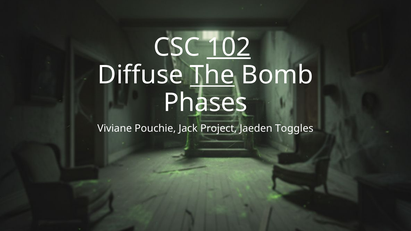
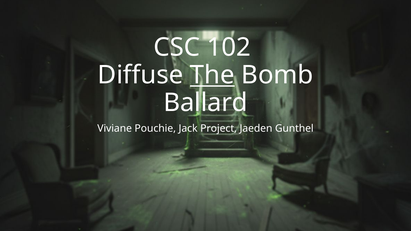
102 underline: present -> none
Phases: Phases -> Ballard
Toggles: Toggles -> Gunthel
